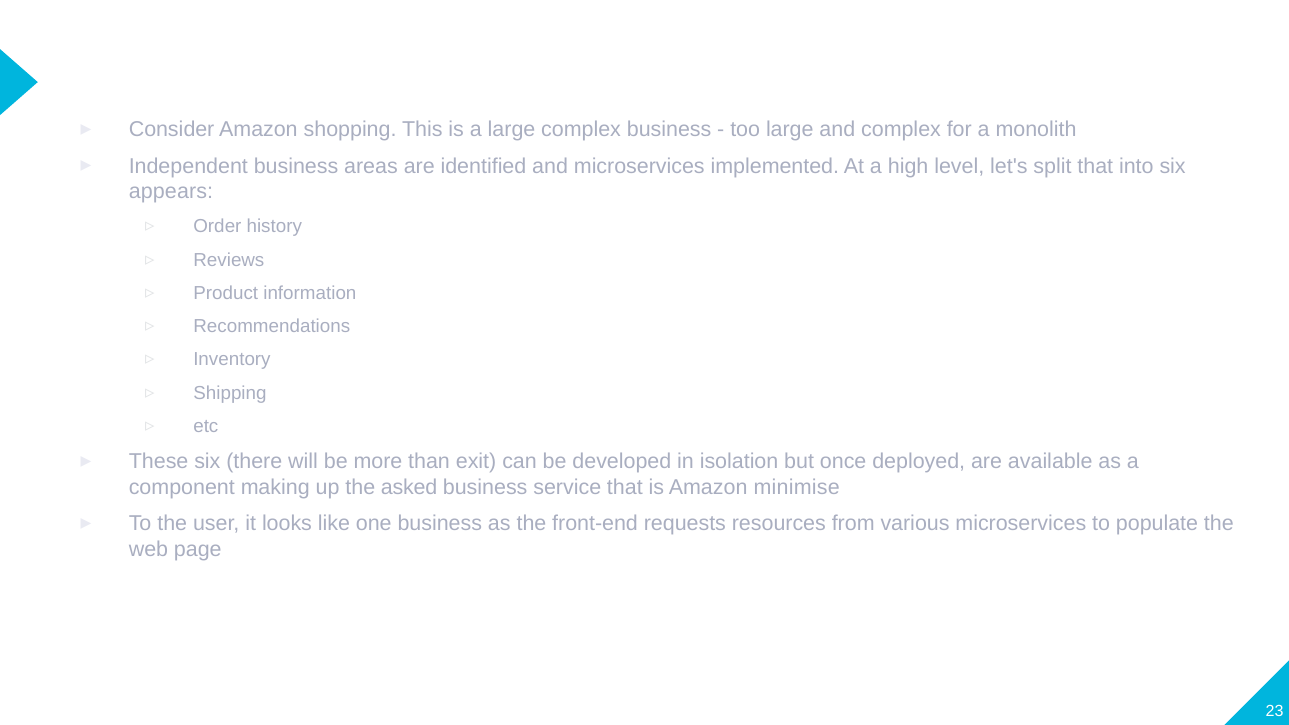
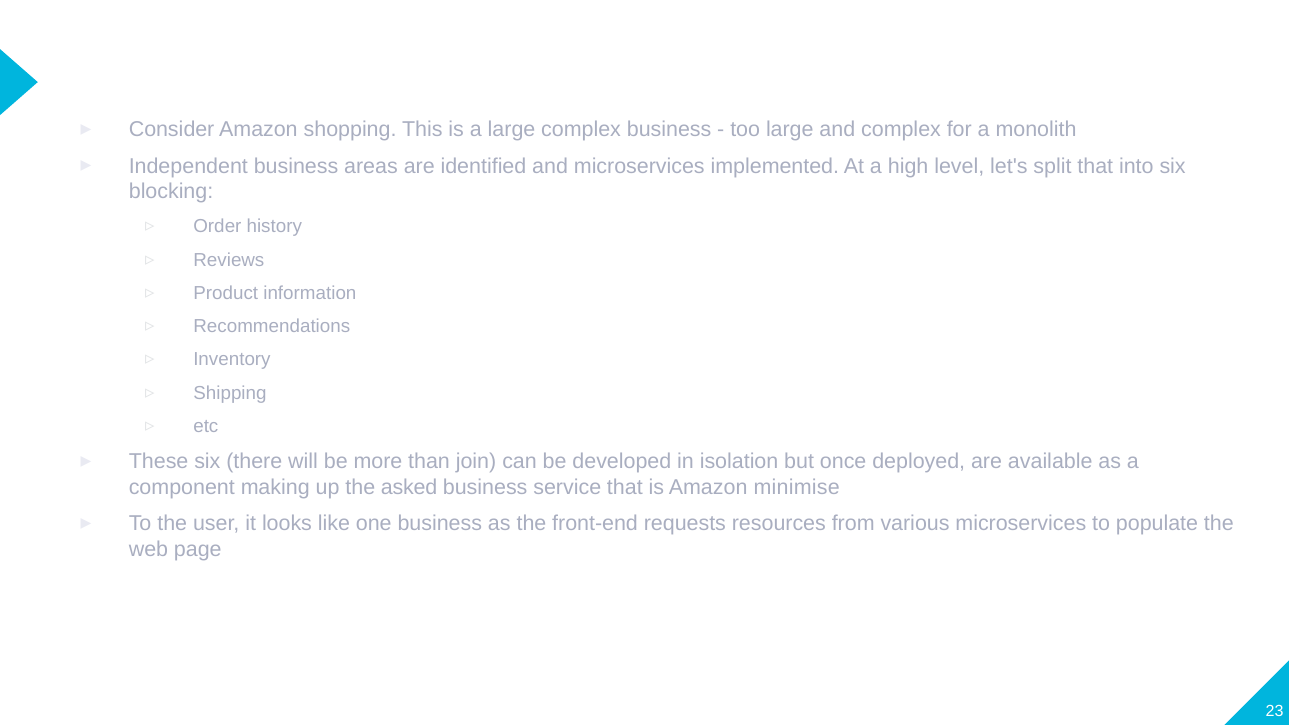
appears: appears -> blocking
exit: exit -> join
